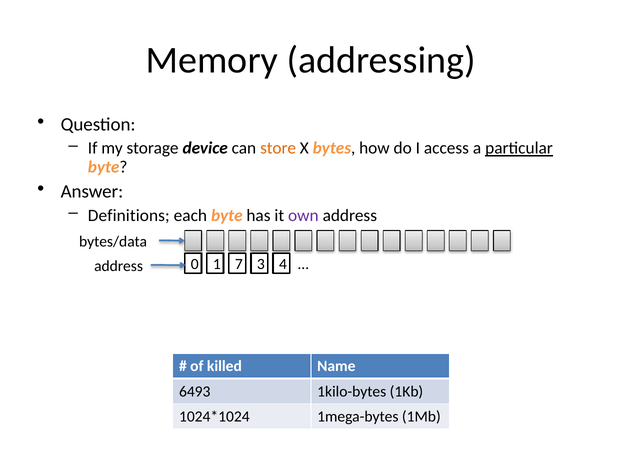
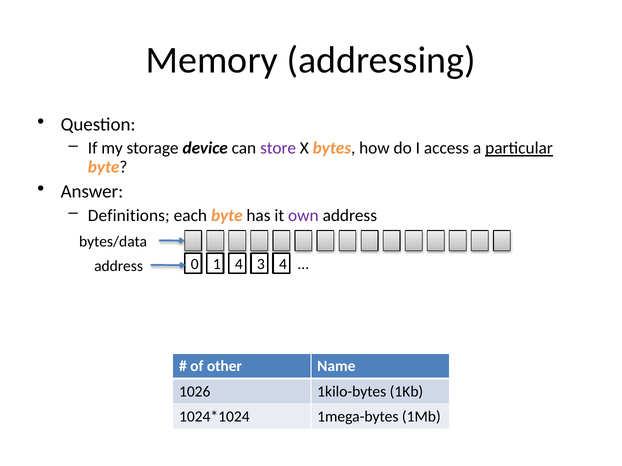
store colour: orange -> purple
1 7: 7 -> 4
killed: killed -> other
6493: 6493 -> 1026
